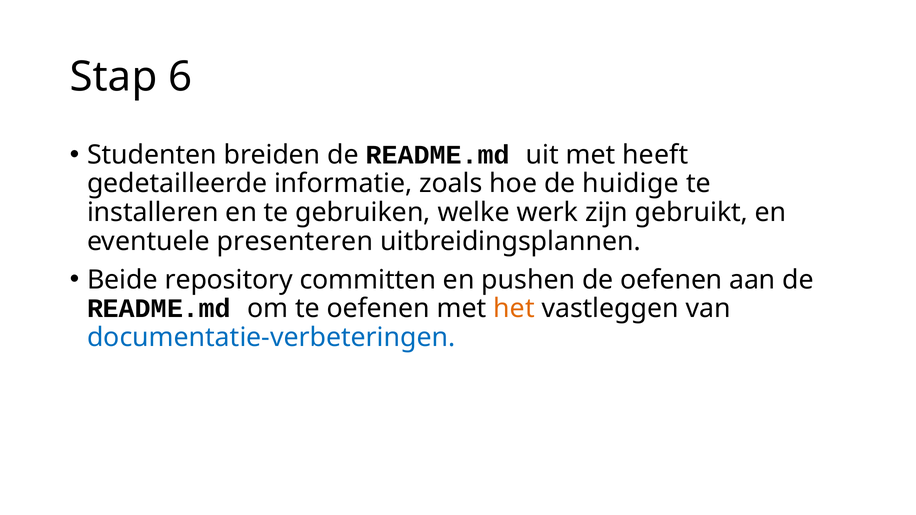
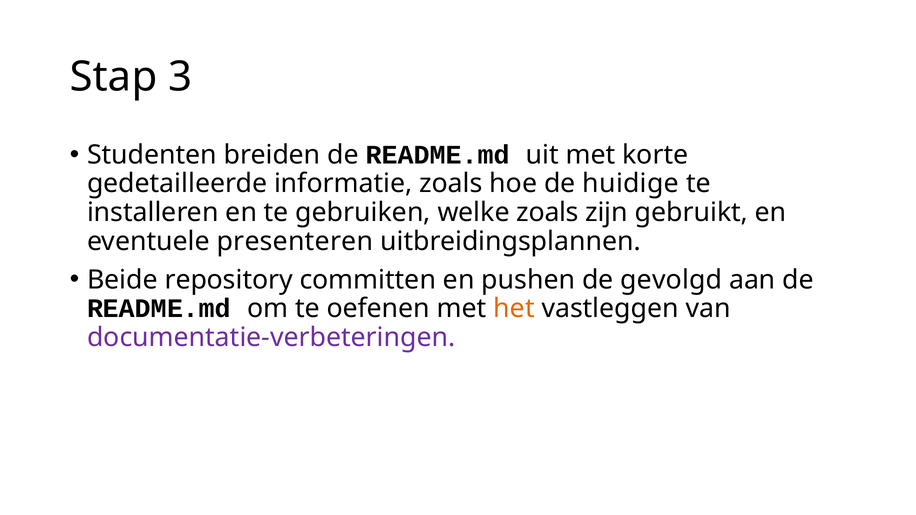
6: 6 -> 3
heeft: heeft -> korte
welke werk: werk -> zoals
de oefenen: oefenen -> gevolgd
documentatie-verbeteringen colour: blue -> purple
